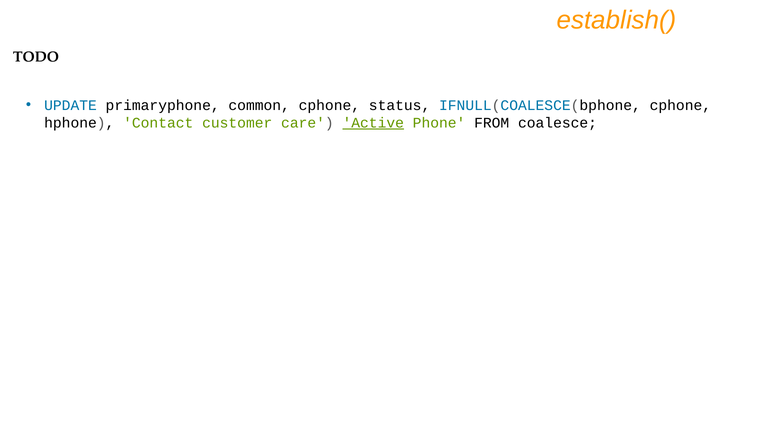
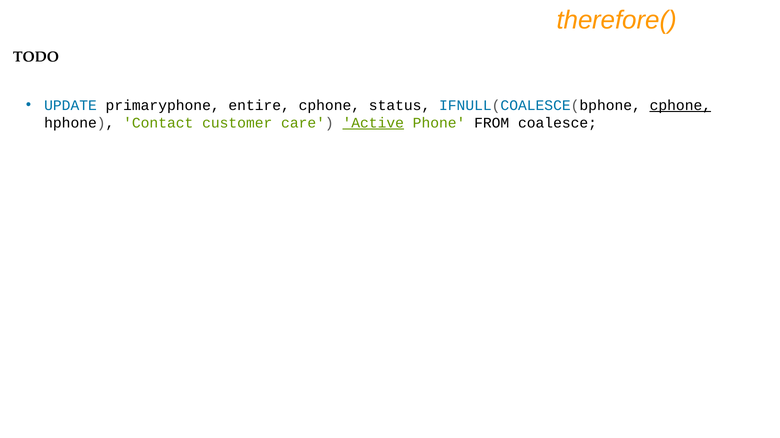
establish(: establish( -> therefore(
common: common -> entire
cphone at (680, 105) underline: none -> present
